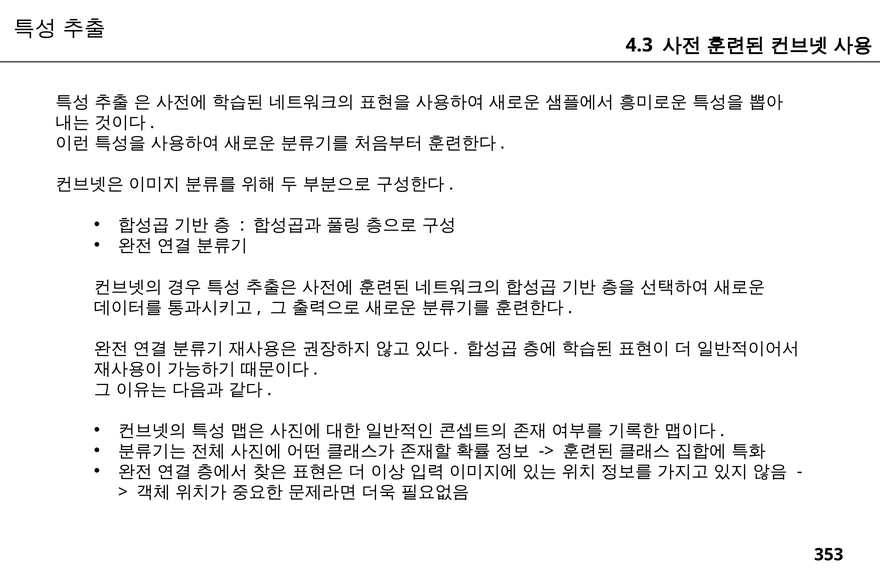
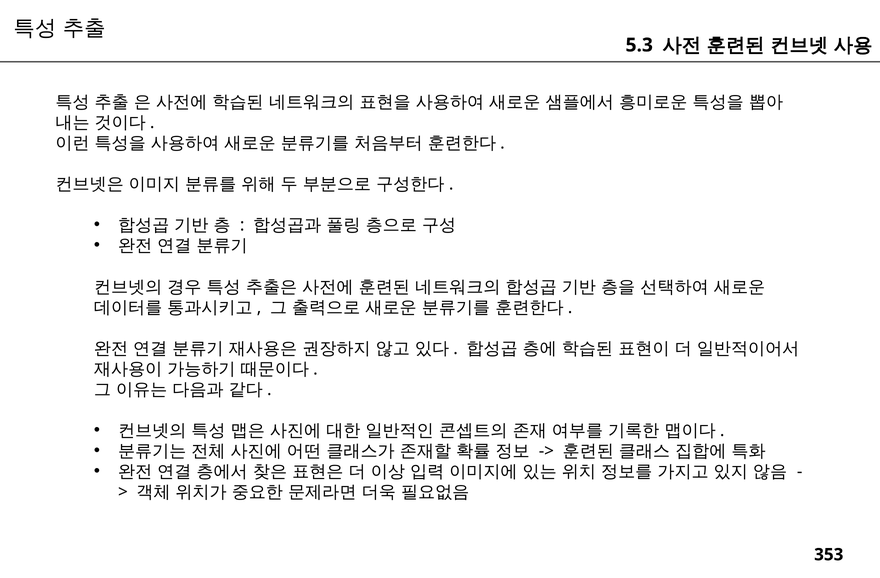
4.3: 4.3 -> 5.3
